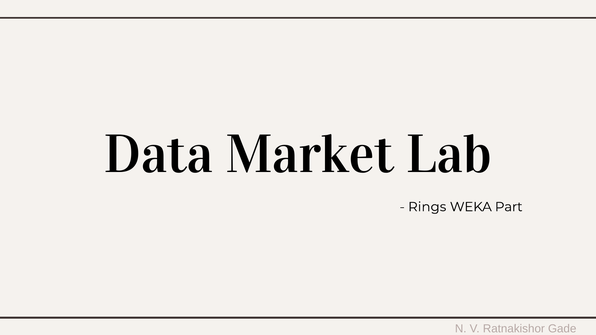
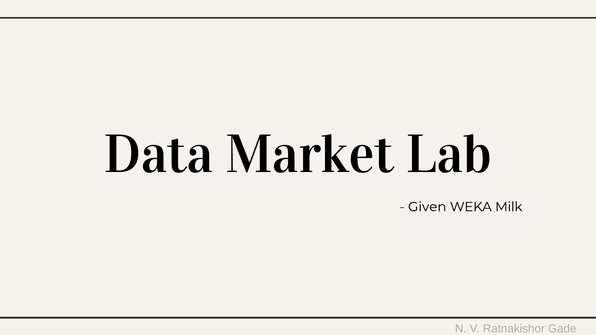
Rings: Rings -> Given
Part: Part -> Milk
